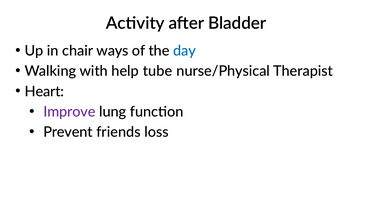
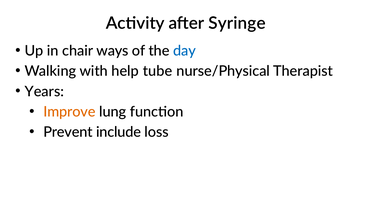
Bladder: Bladder -> Syringe
Heart: Heart -> Years
Improve colour: purple -> orange
friends: friends -> include
